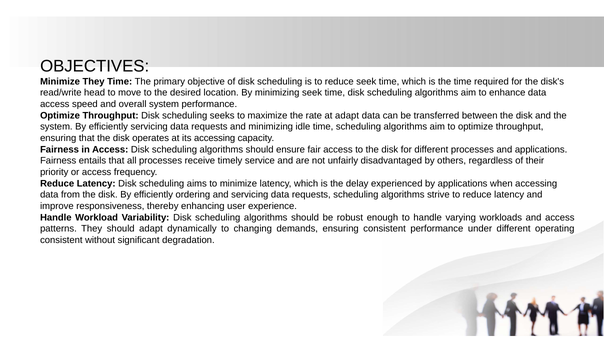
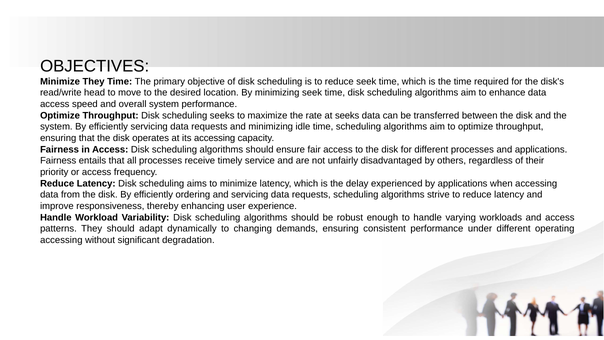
at adapt: adapt -> seeks
consistent at (61, 240): consistent -> accessing
